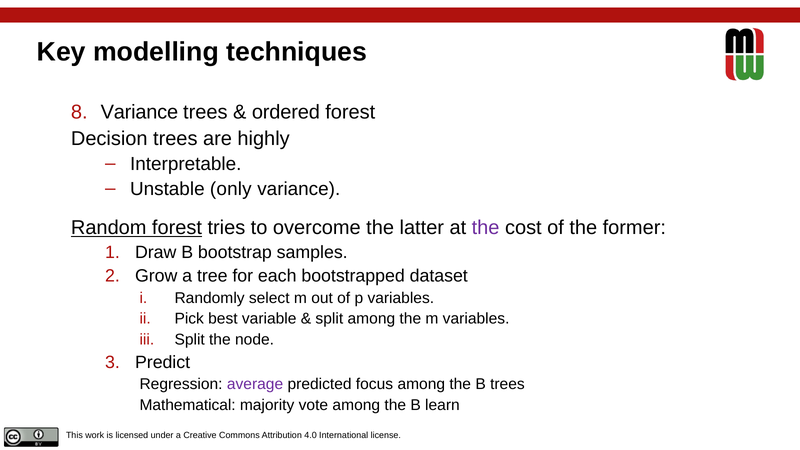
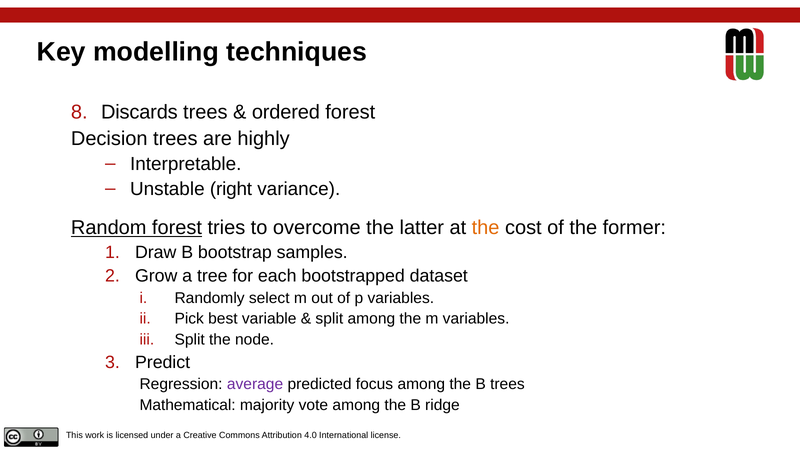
Variance at (139, 112): Variance -> Discards
only: only -> right
the at (486, 228) colour: purple -> orange
learn: learn -> ridge
